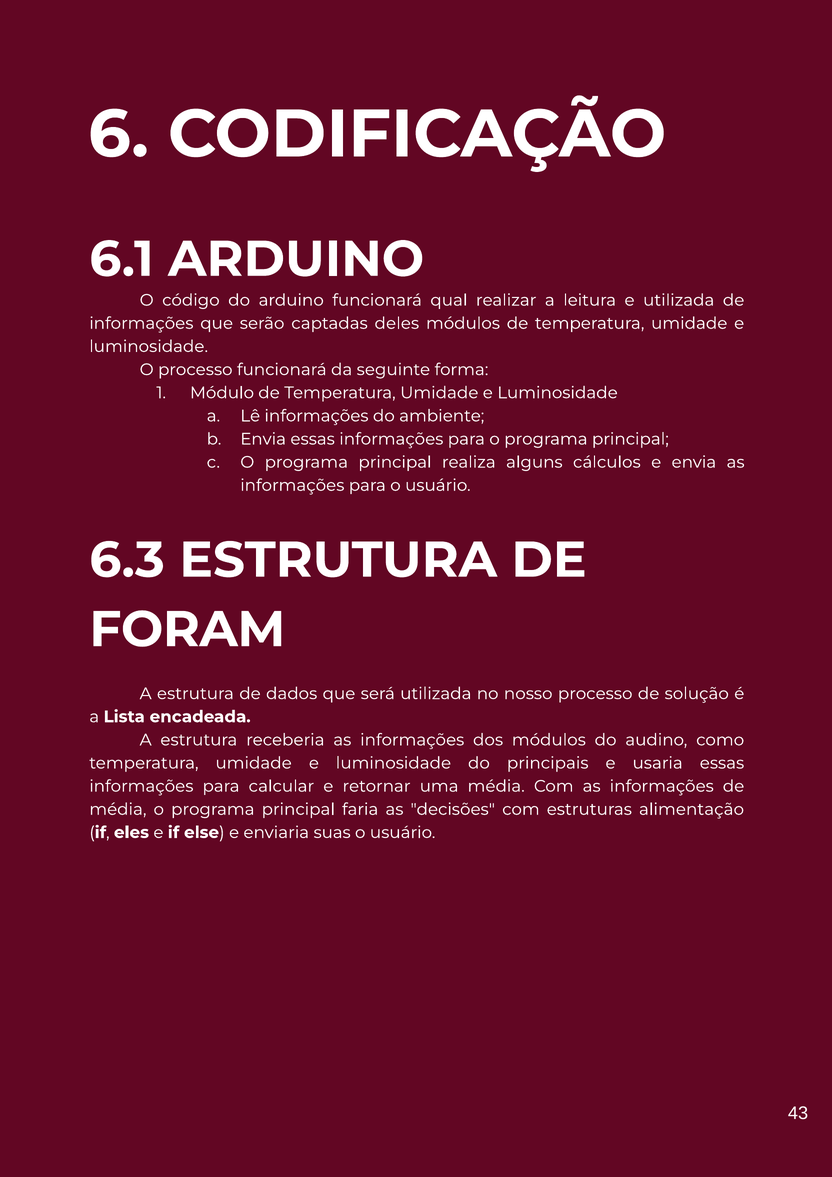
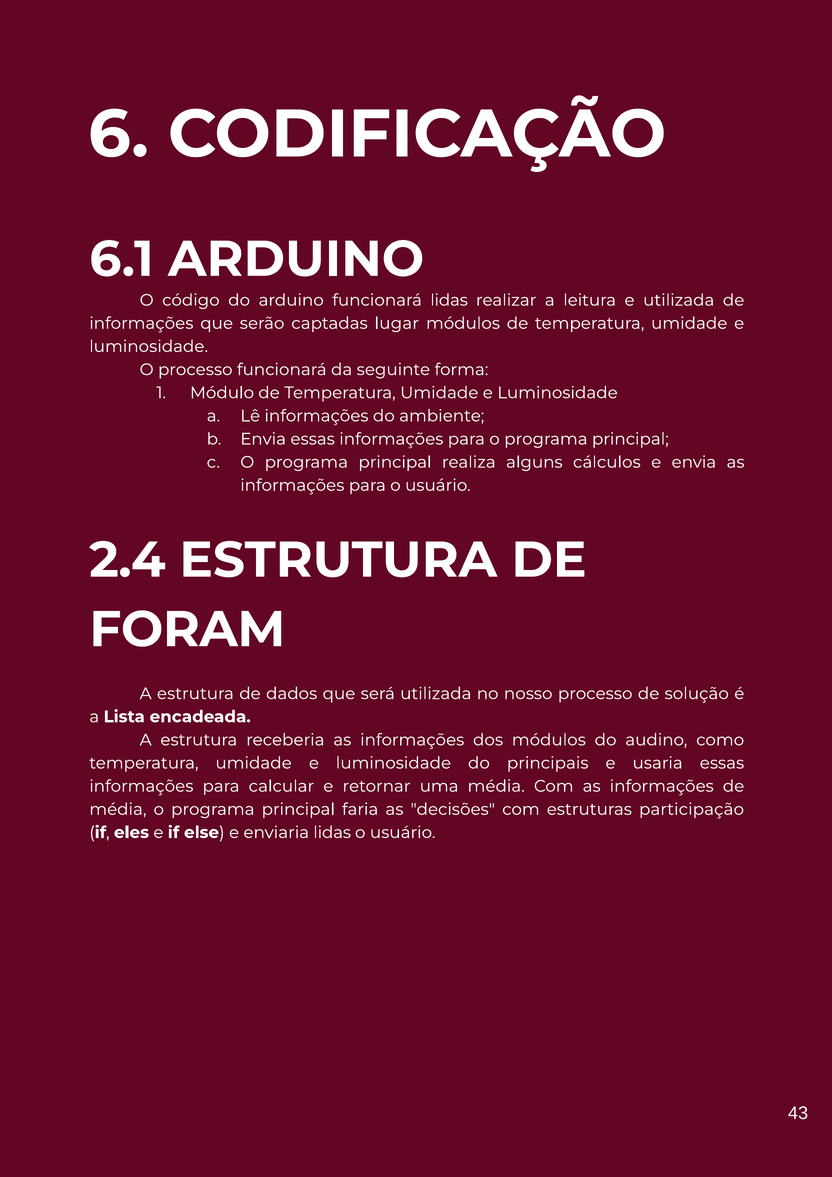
funcionará qual: qual -> lidas
deles: deles -> lugar
6.3: 6.3 -> 2.4
alimentação: alimentação -> participação
enviaria suas: suas -> lidas
